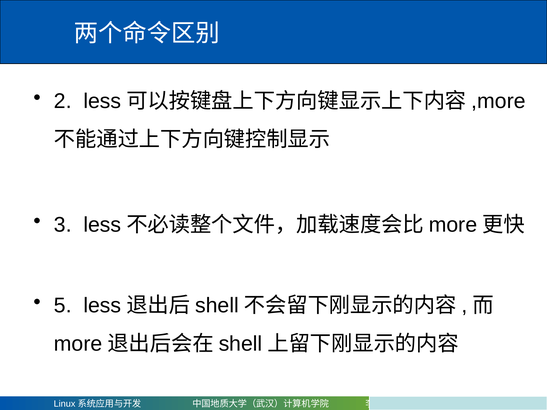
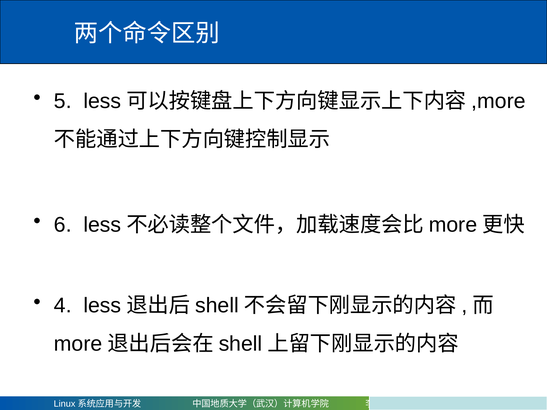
2: 2 -> 5
3: 3 -> 6
5: 5 -> 4
